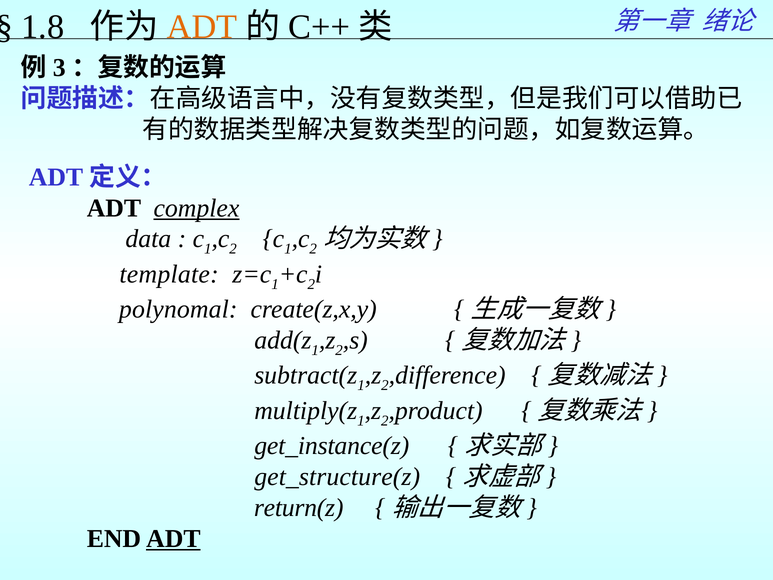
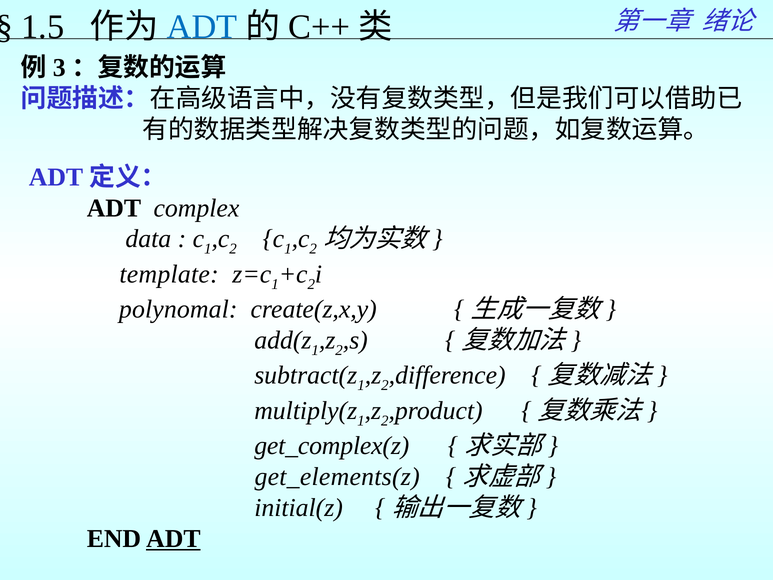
1.8: 1.8 -> 1.5
ADT at (202, 27) colour: orange -> blue
complex underline: present -> none
get_instance(z: get_instance(z -> get_complex(z
get_structure(z: get_structure(z -> get_elements(z
return(z: return(z -> initial(z
